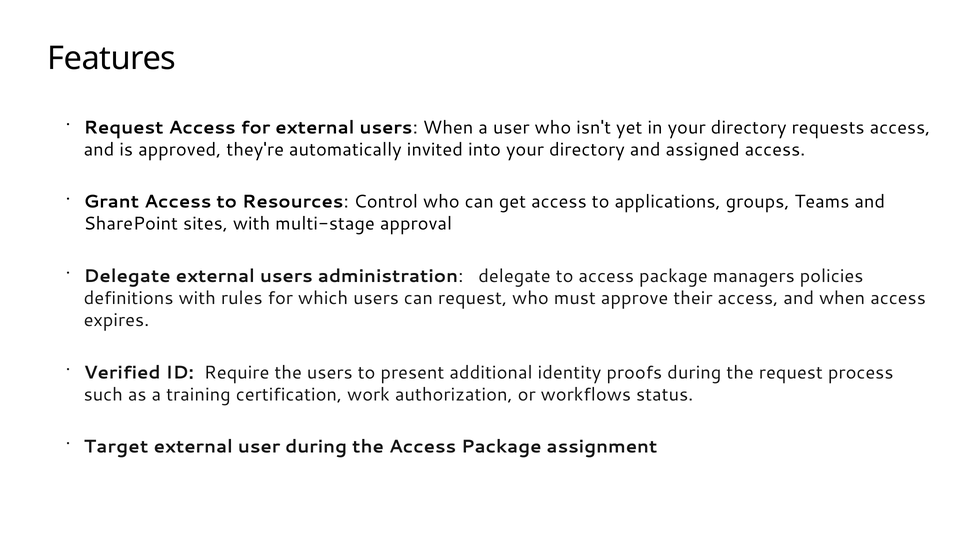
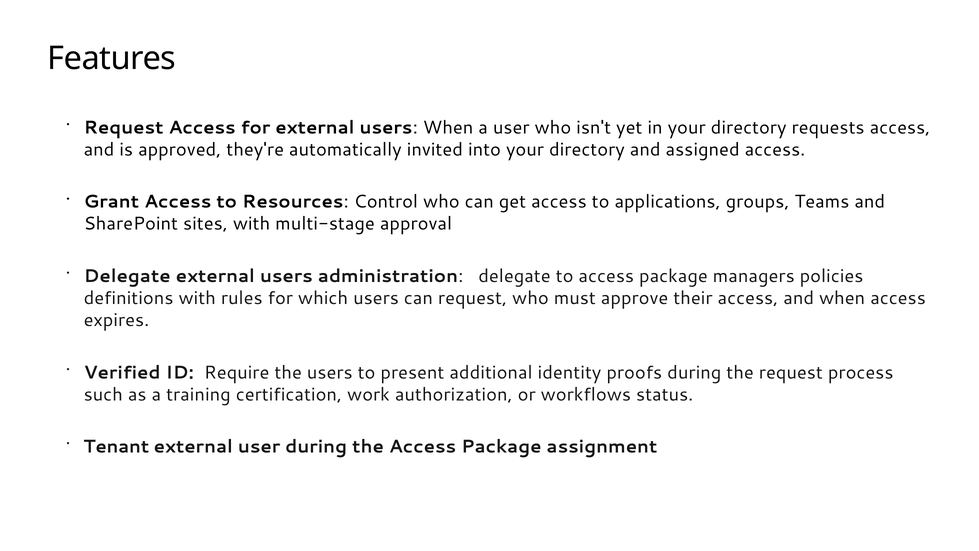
Target: Target -> Tenant
